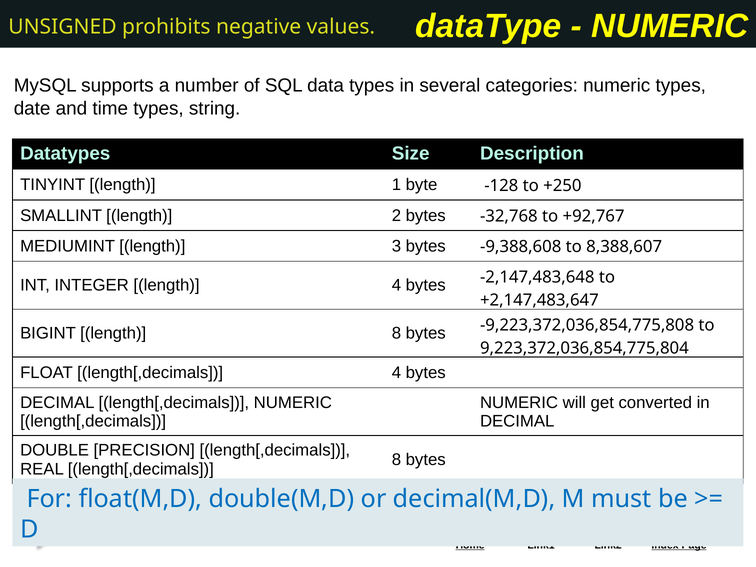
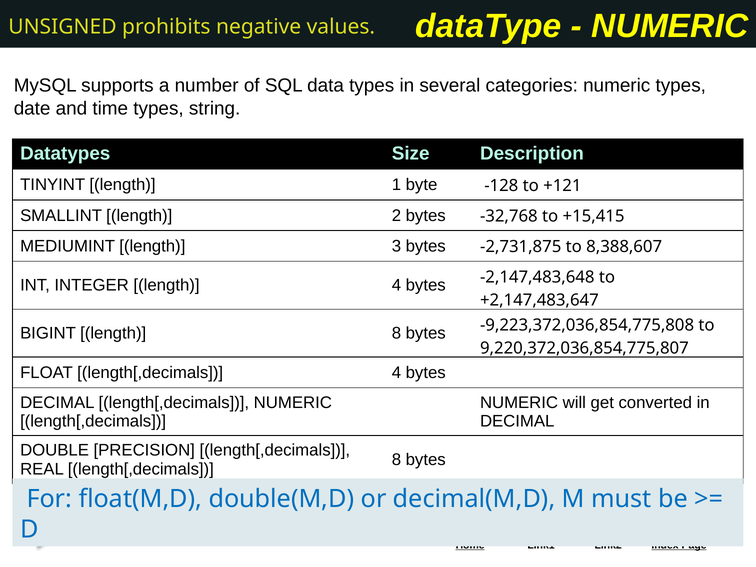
+250: +250 -> +121
+92,767: +92,767 -> +15,415
-9,388,608: -9,388,608 -> -2,731,875
9,223,372,036,854,775,804: 9,223,372,036,854,775,804 -> 9,220,372,036,854,775,807
